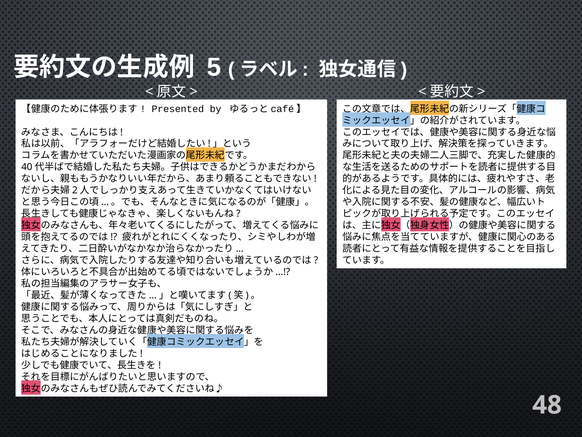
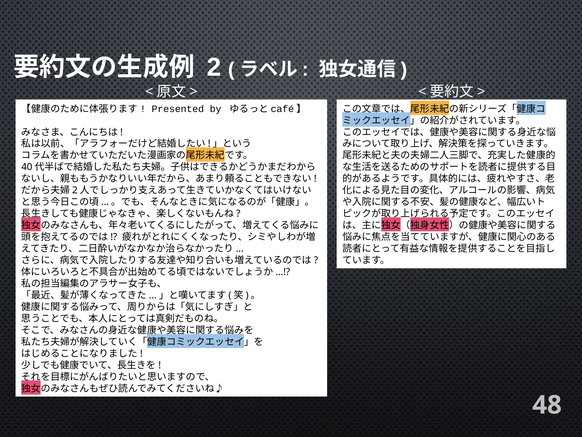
5: 5 -> 2
